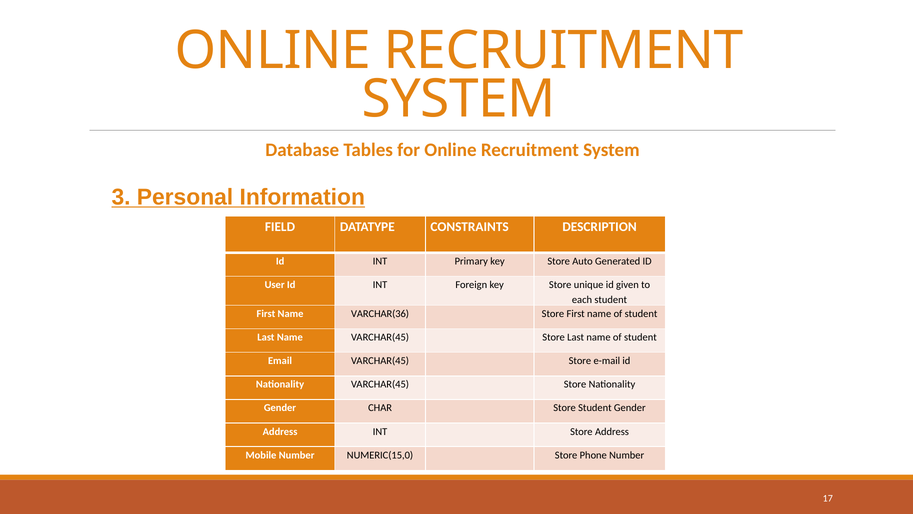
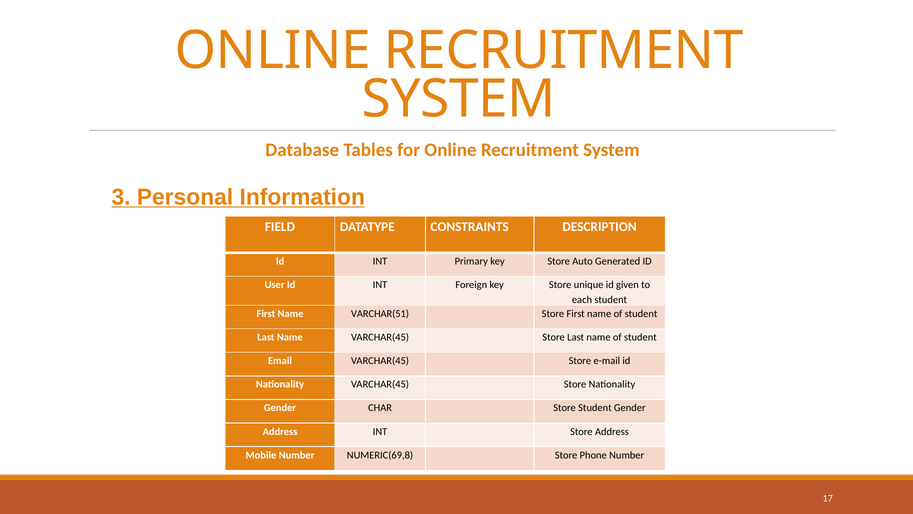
VARCHAR(36: VARCHAR(36 -> VARCHAR(51
NUMERIC(15,0: NUMERIC(15,0 -> NUMERIC(69,8
